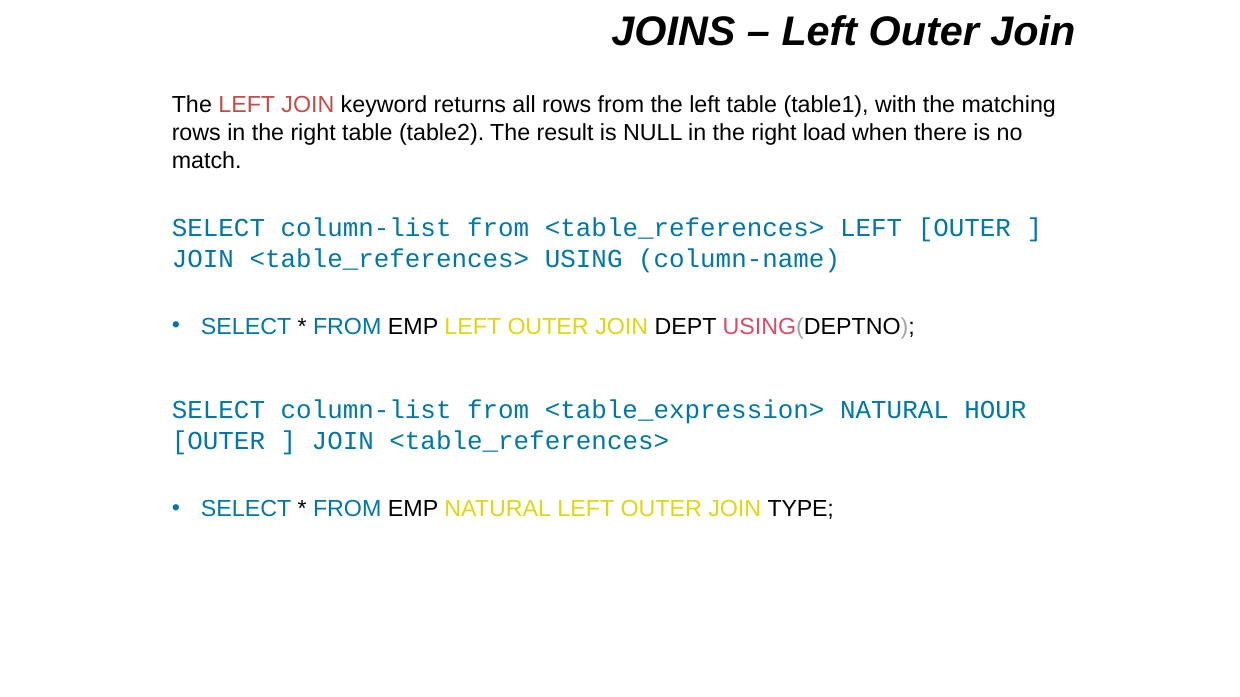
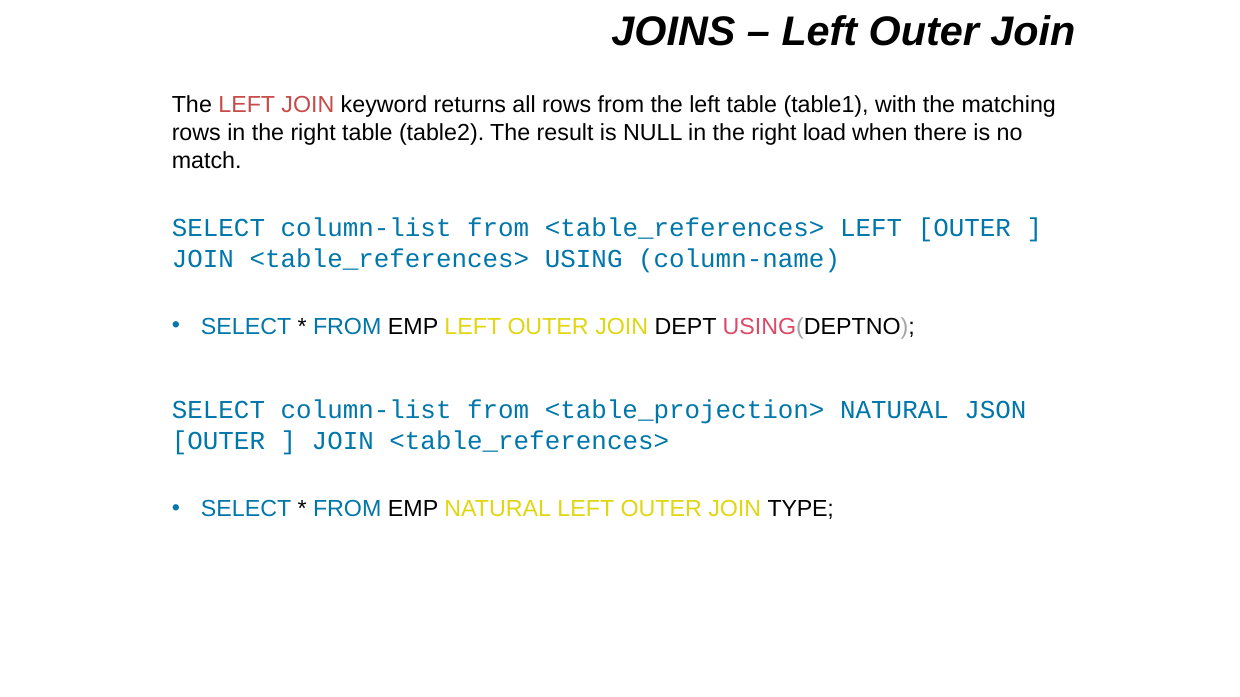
<table_expression>: <table_expression> -> <table_projection>
HOUR: HOUR -> JSON
